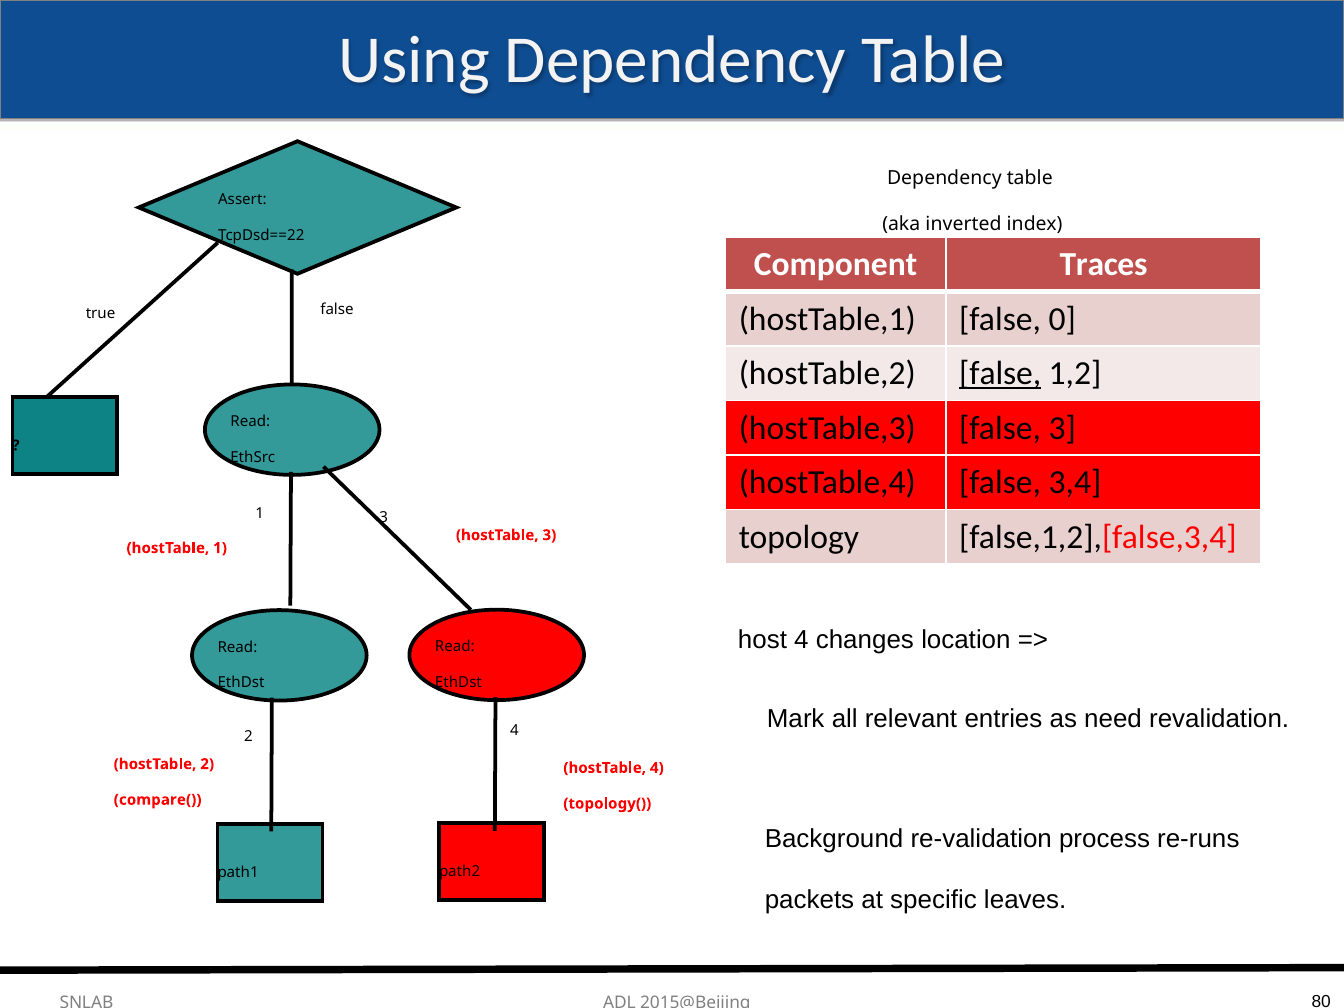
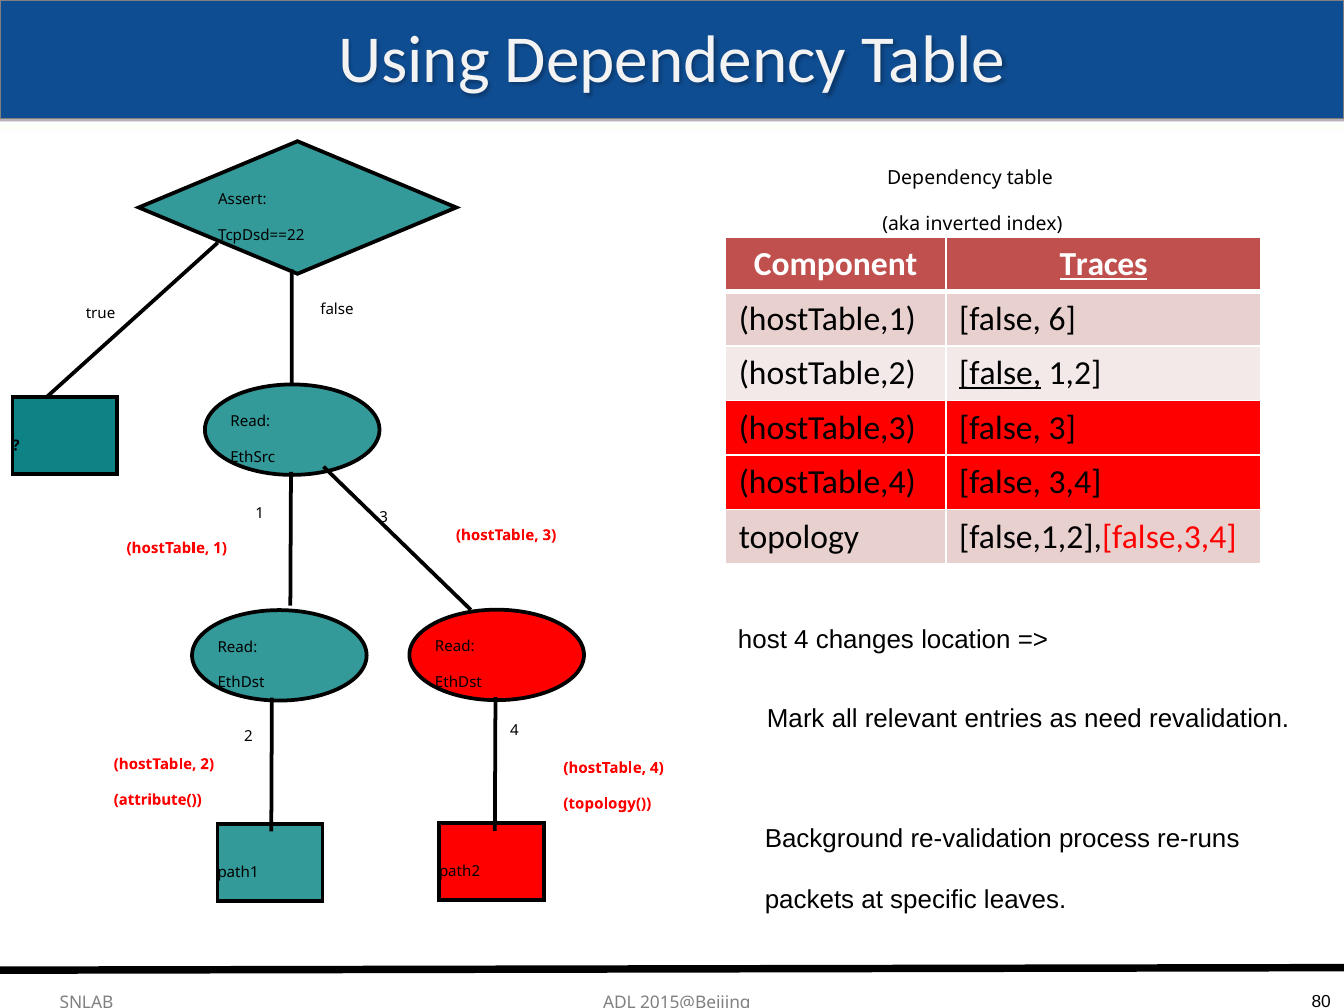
Traces underline: none -> present
0: 0 -> 6
compare(: compare( -> attribute(
